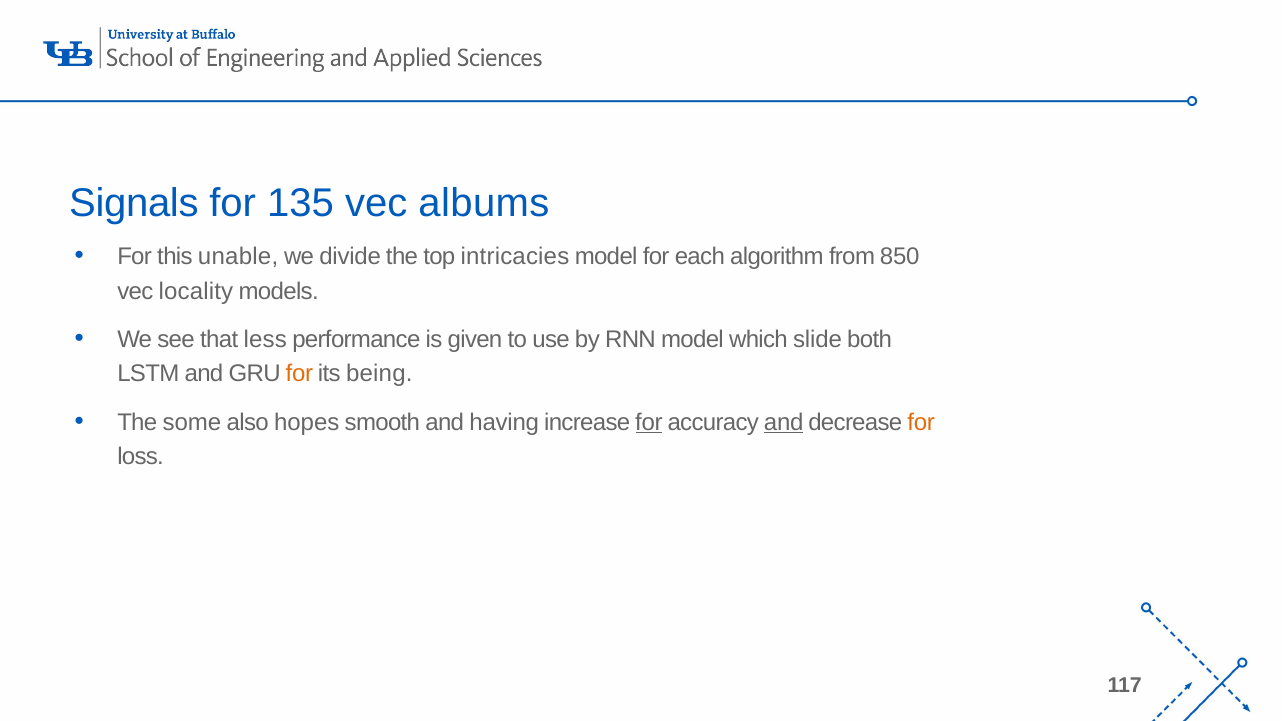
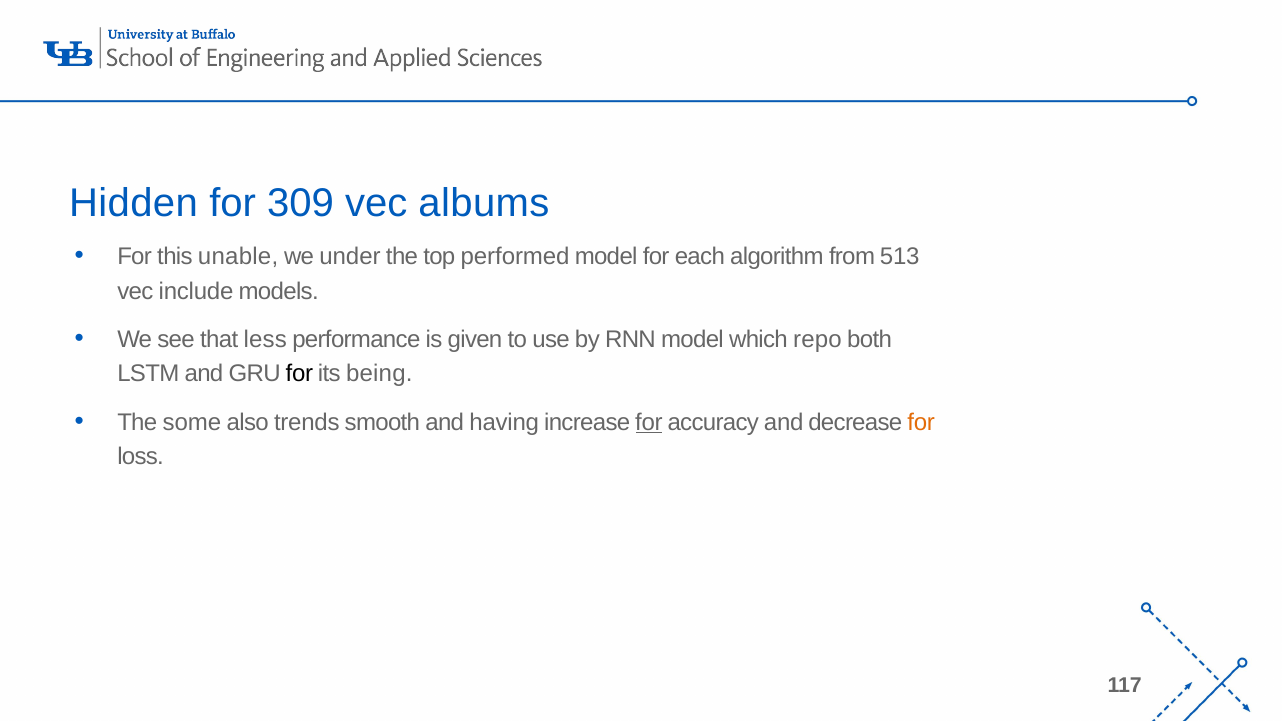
Signals: Signals -> Hidden
135: 135 -> 309
divide: divide -> under
intricacies: intricacies -> performed
850: 850 -> 513
locality: locality -> include
slide: slide -> repo
for at (299, 374) colour: orange -> black
hopes: hopes -> trends
and at (784, 422) underline: present -> none
